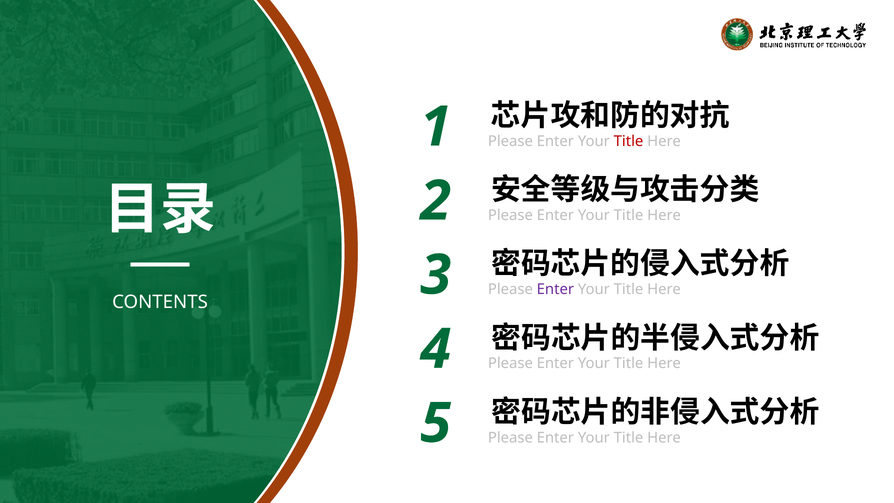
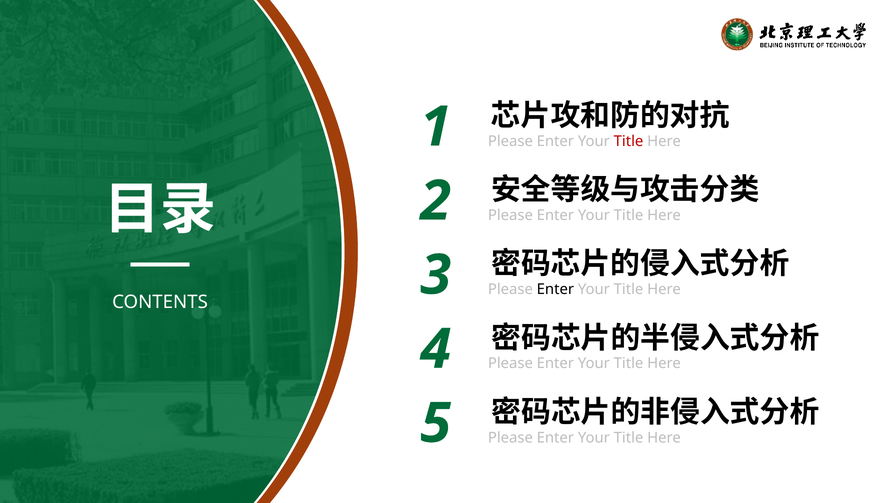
Enter at (555, 289) colour: purple -> black
